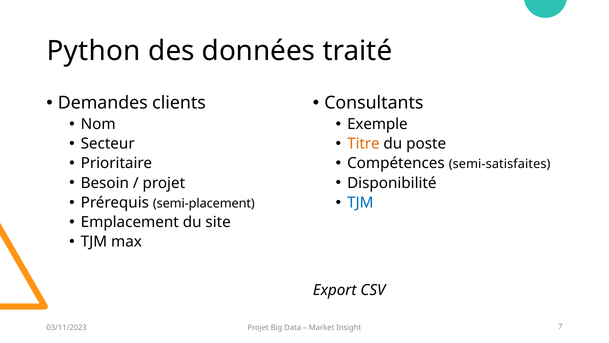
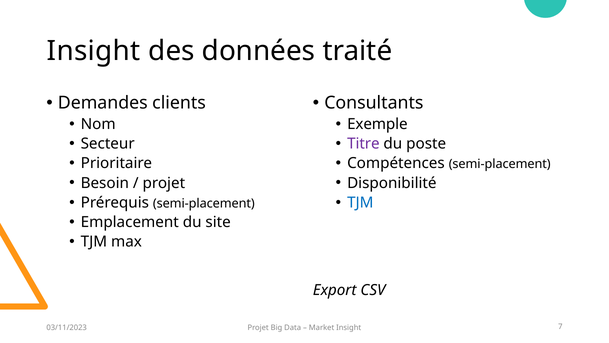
Python at (94, 51): Python -> Insight
Titre colour: orange -> purple
Compétences semi-satisfaites: semi-satisfaites -> semi-placement
